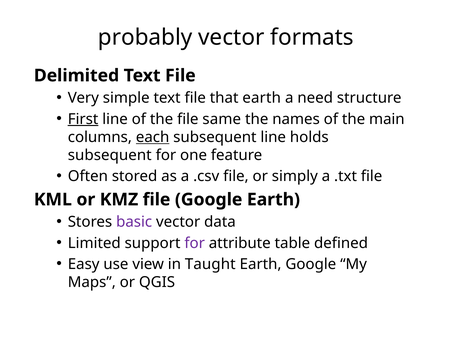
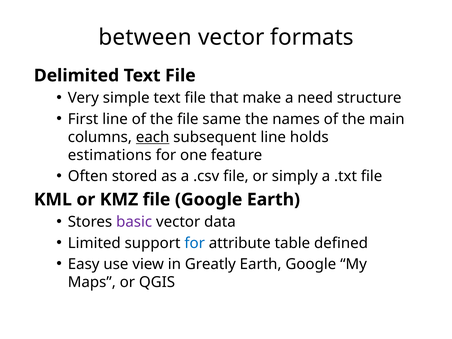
probably: probably -> between
that earth: earth -> make
First underline: present -> none
subsequent at (110, 155): subsequent -> estimations
for at (195, 243) colour: purple -> blue
Taught: Taught -> Greatly
